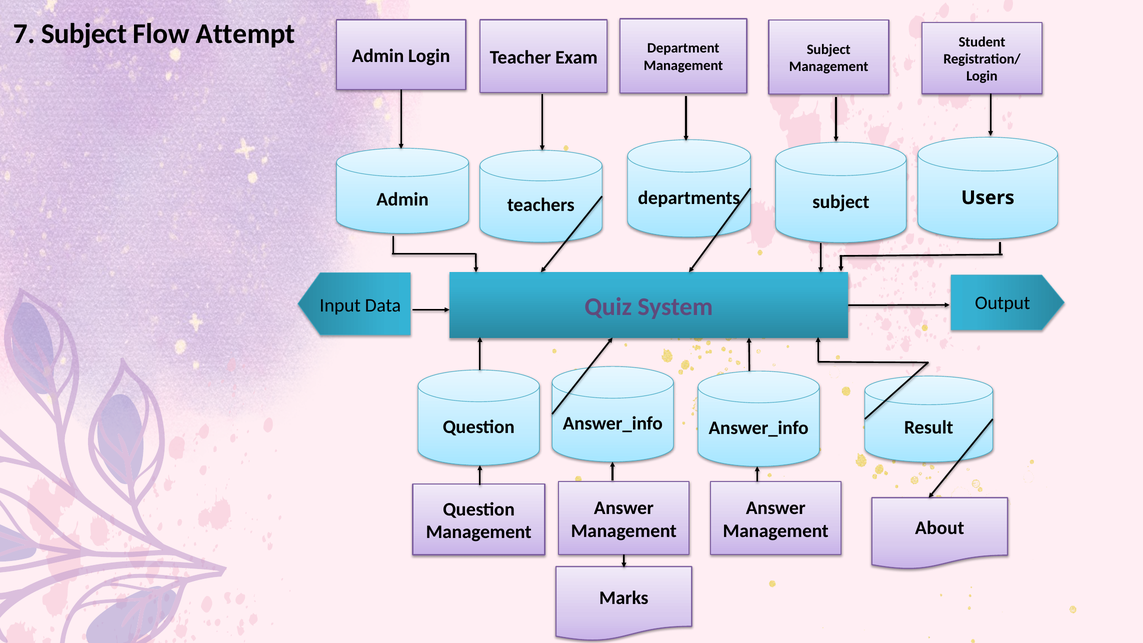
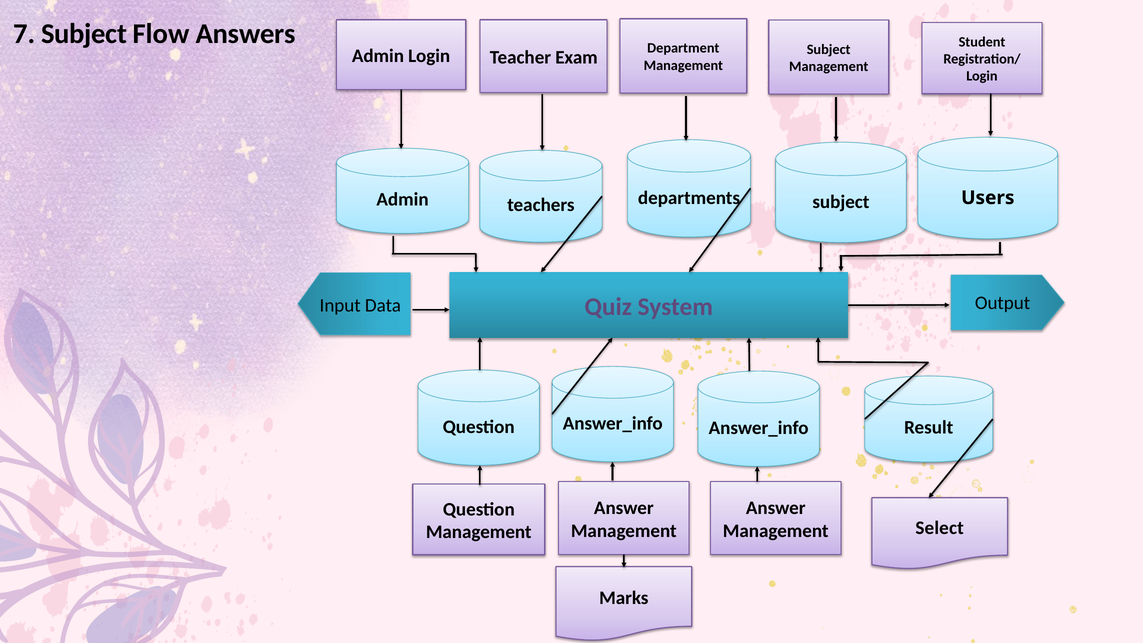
Attempt: Attempt -> Answers
About: About -> Select
